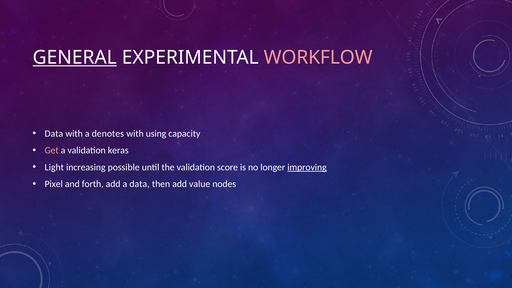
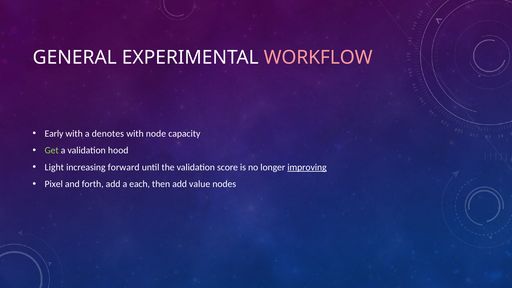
GENERAL underline: present -> none
Data at (54, 134): Data -> Early
using: using -> node
Get colour: pink -> light green
keras: keras -> hood
possible: possible -> forward
a data: data -> each
